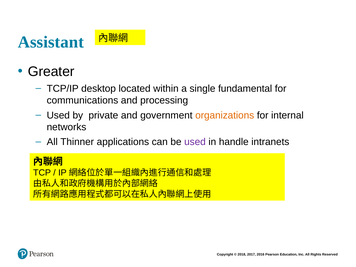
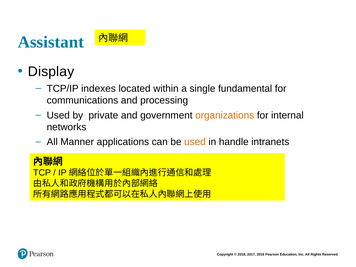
Greater: Greater -> Display
desktop: desktop -> indexes
Thinner: Thinner -> Manner
used at (195, 142) colour: purple -> orange
